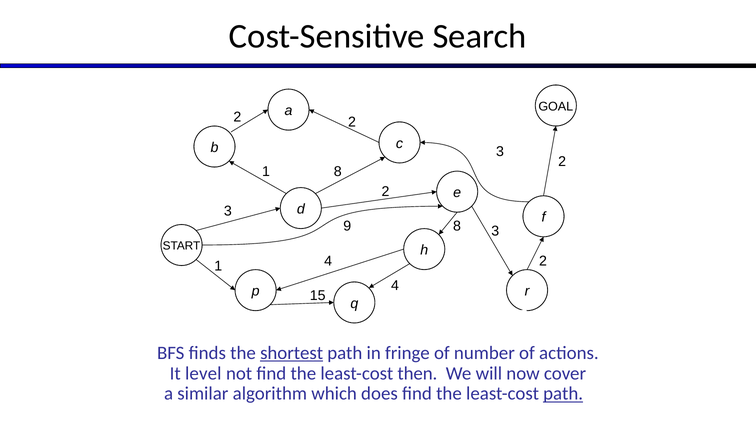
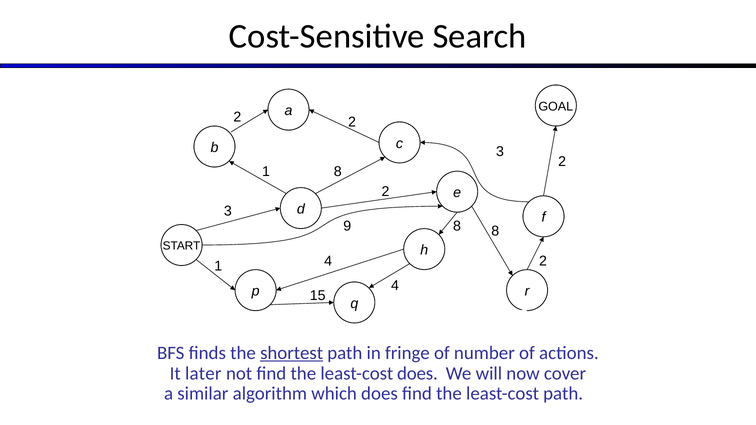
9 3: 3 -> 8
level: level -> later
least-cost then: then -> does
path at (563, 394) underline: present -> none
